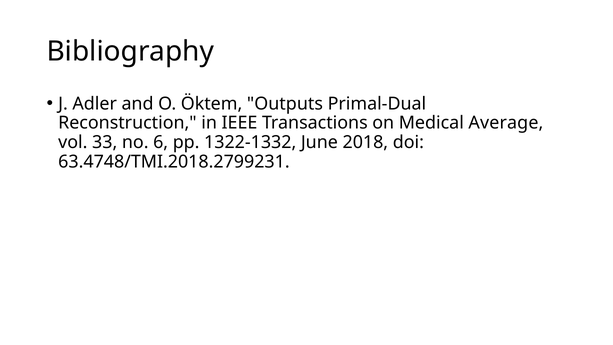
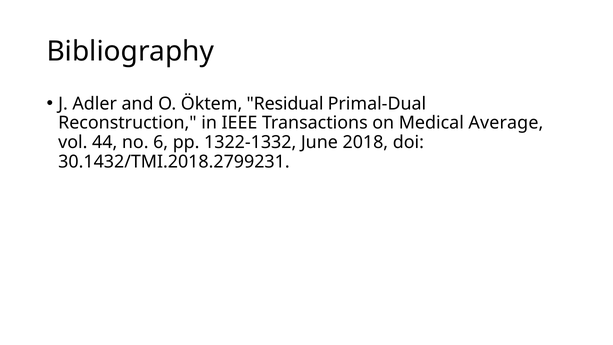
Outputs: Outputs -> Residual
33: 33 -> 44
63.4748/TMI.2018.2799231: 63.4748/TMI.2018.2799231 -> 30.1432/TMI.2018.2799231
